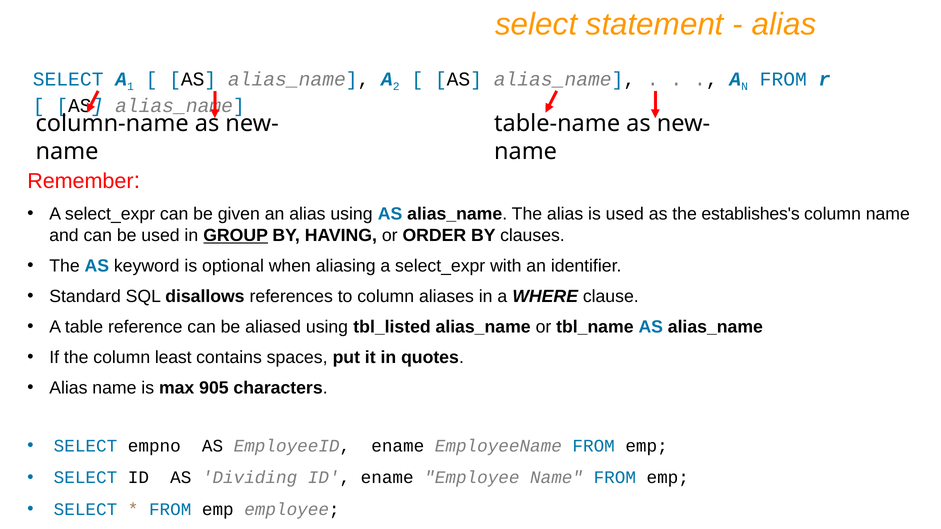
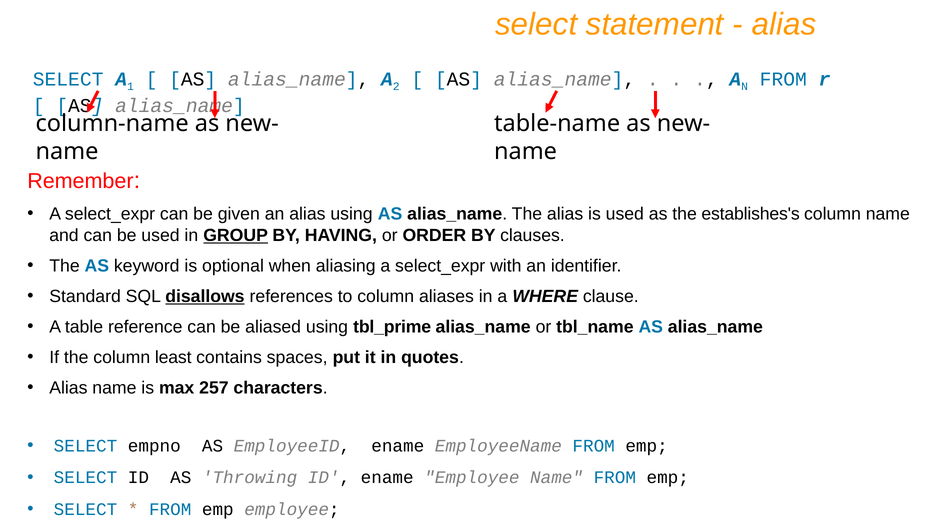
disallows underline: none -> present
tbl_listed: tbl_listed -> tbl_prime
905: 905 -> 257
Dividing: Dividing -> Throwing
